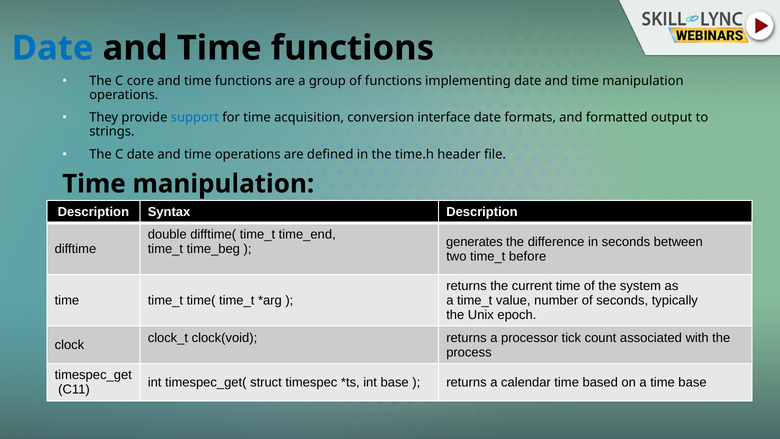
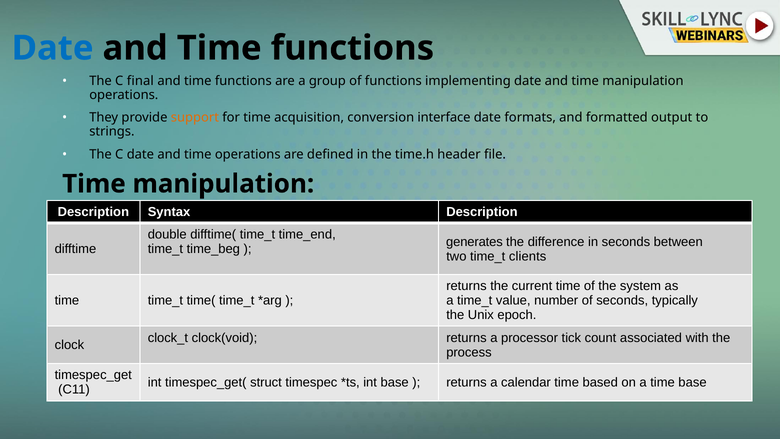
core: core -> final
support colour: blue -> orange
before: before -> clients
